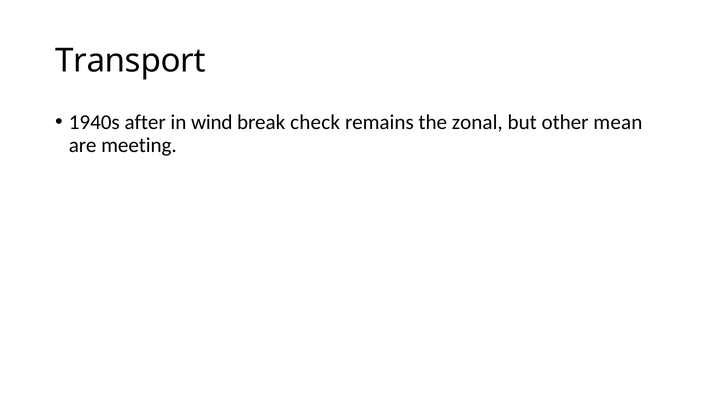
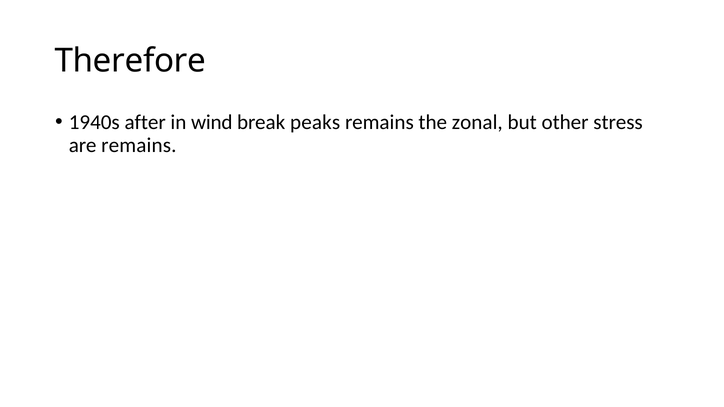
Transport: Transport -> Therefore
check: check -> peaks
mean: mean -> stress
are meeting: meeting -> remains
